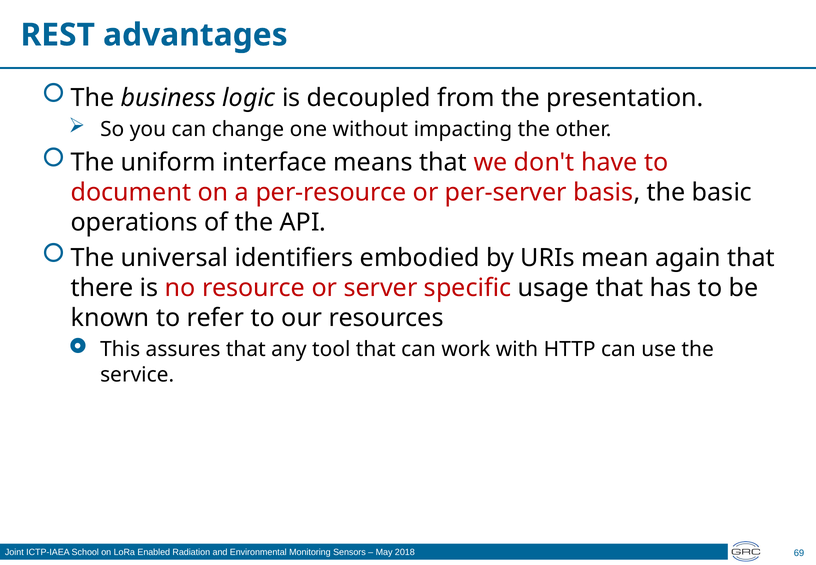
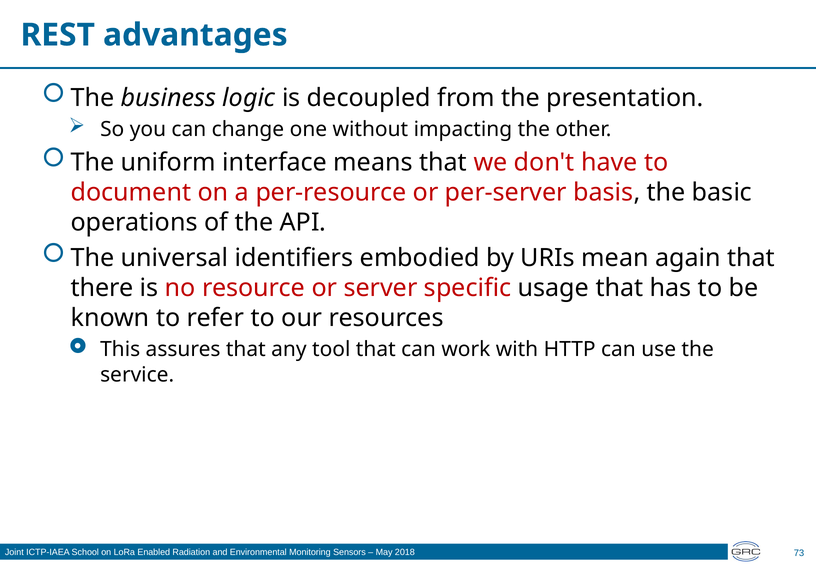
69: 69 -> 73
